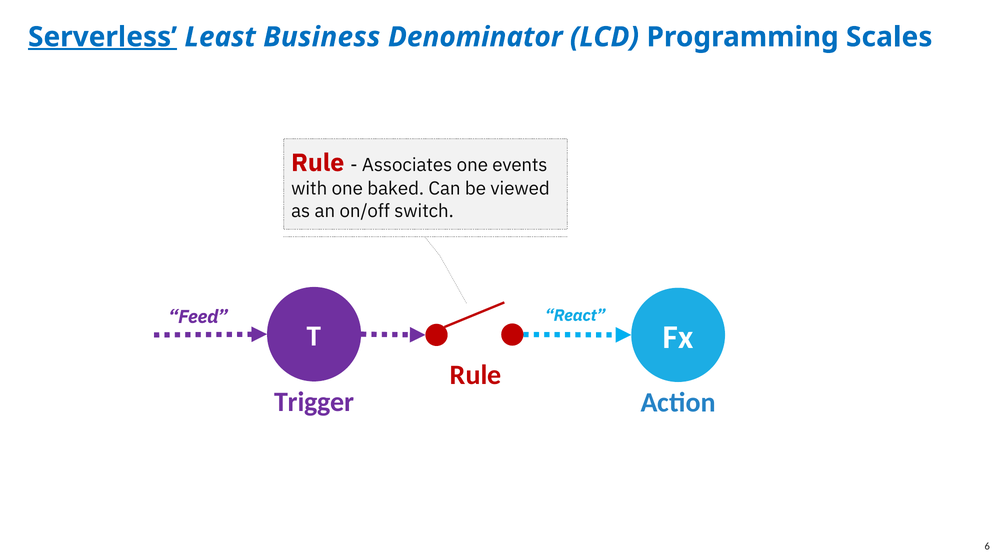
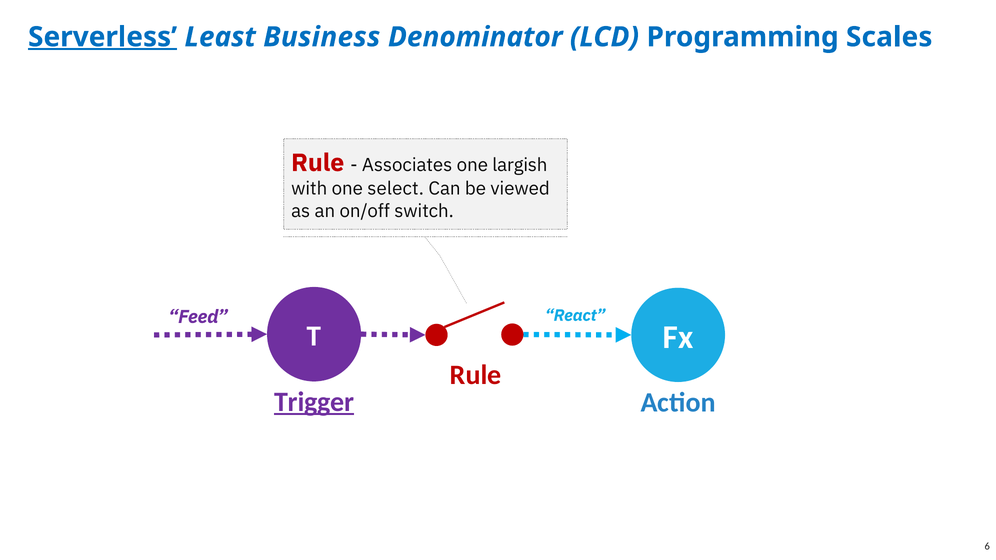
events: events -> largish
baked: baked -> select
Trigger underline: none -> present
